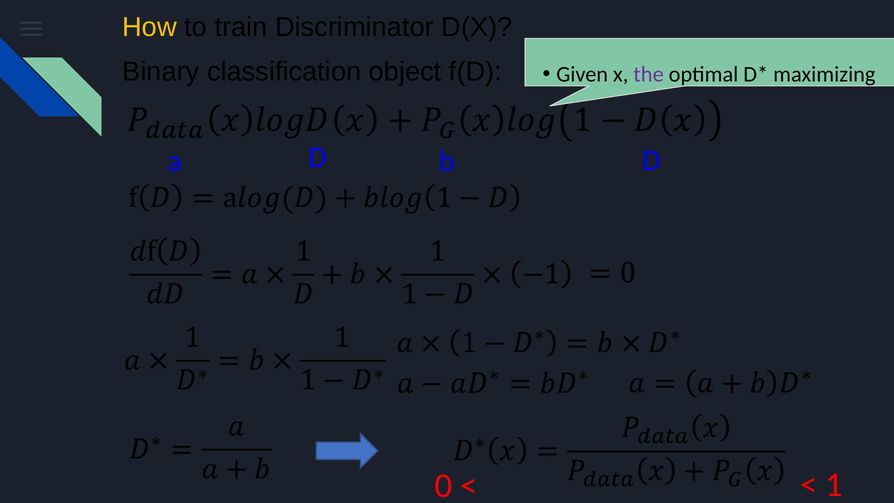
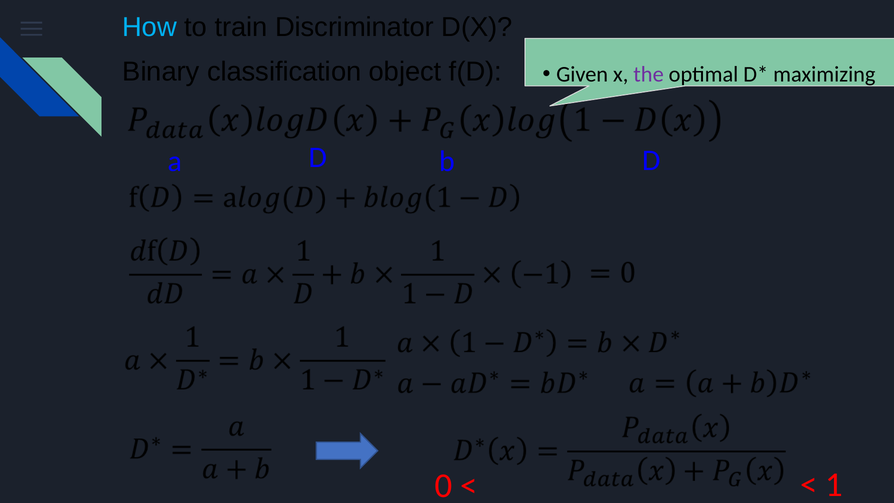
How colour: yellow -> light blue
